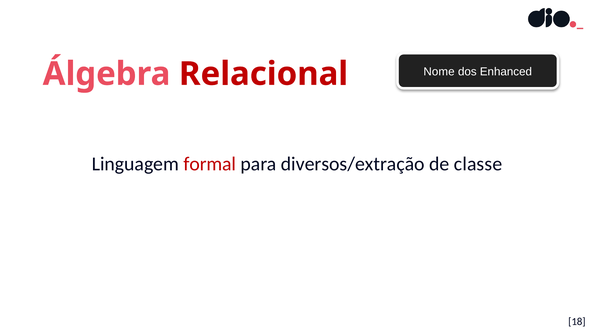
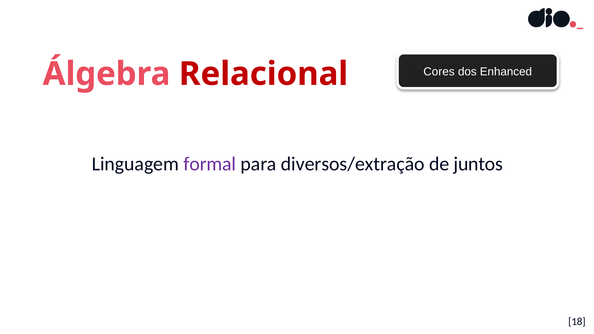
Nome: Nome -> Cores
formal colour: red -> purple
classe: classe -> juntos
